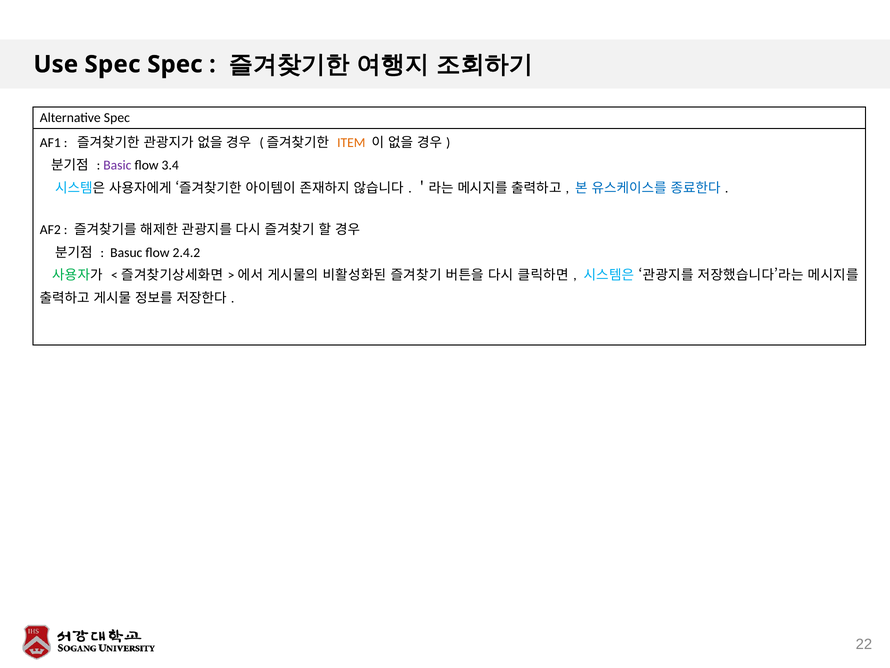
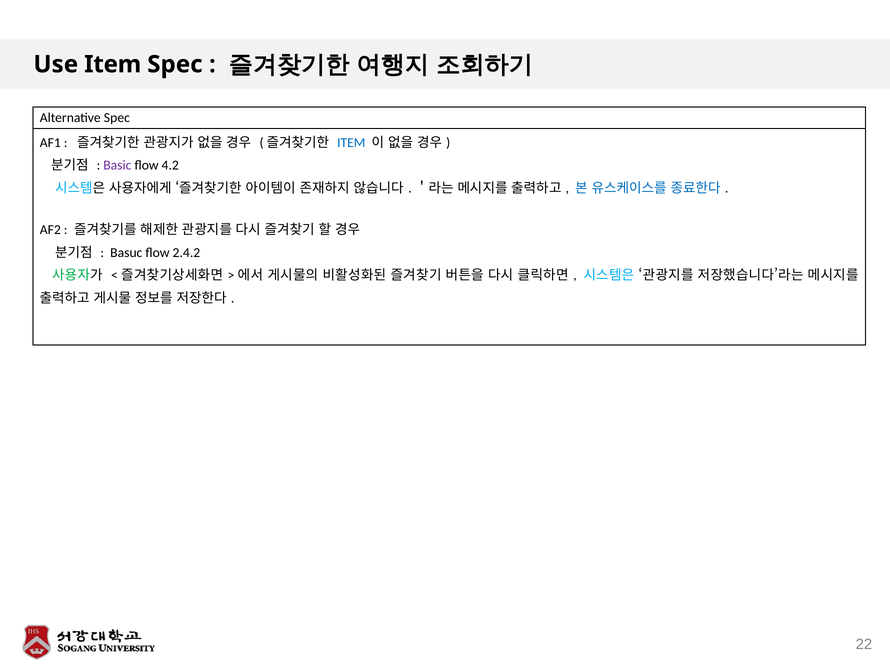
Use Spec: Spec -> Item
ITEM at (351, 143) colour: orange -> blue
3.4: 3.4 -> 4.2
